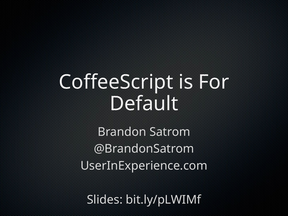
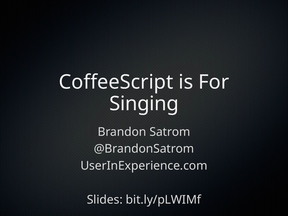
Default: Default -> Singing
